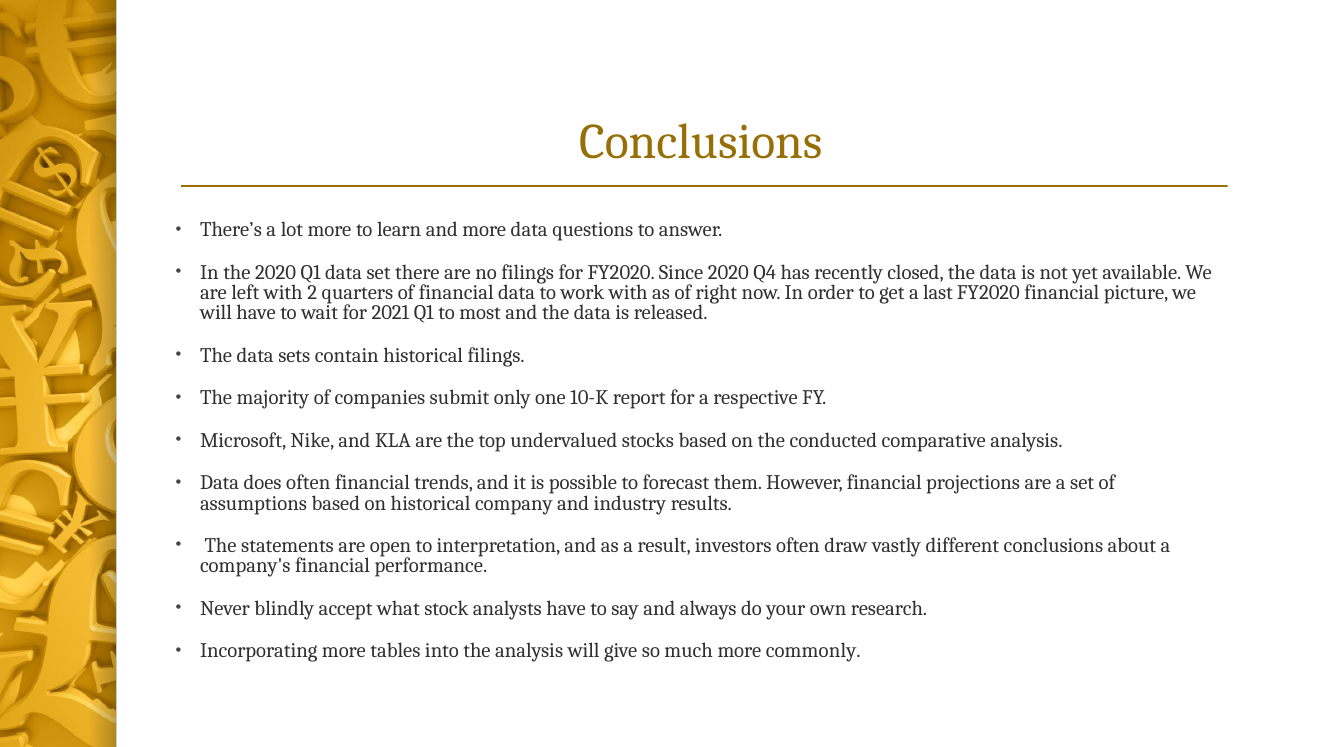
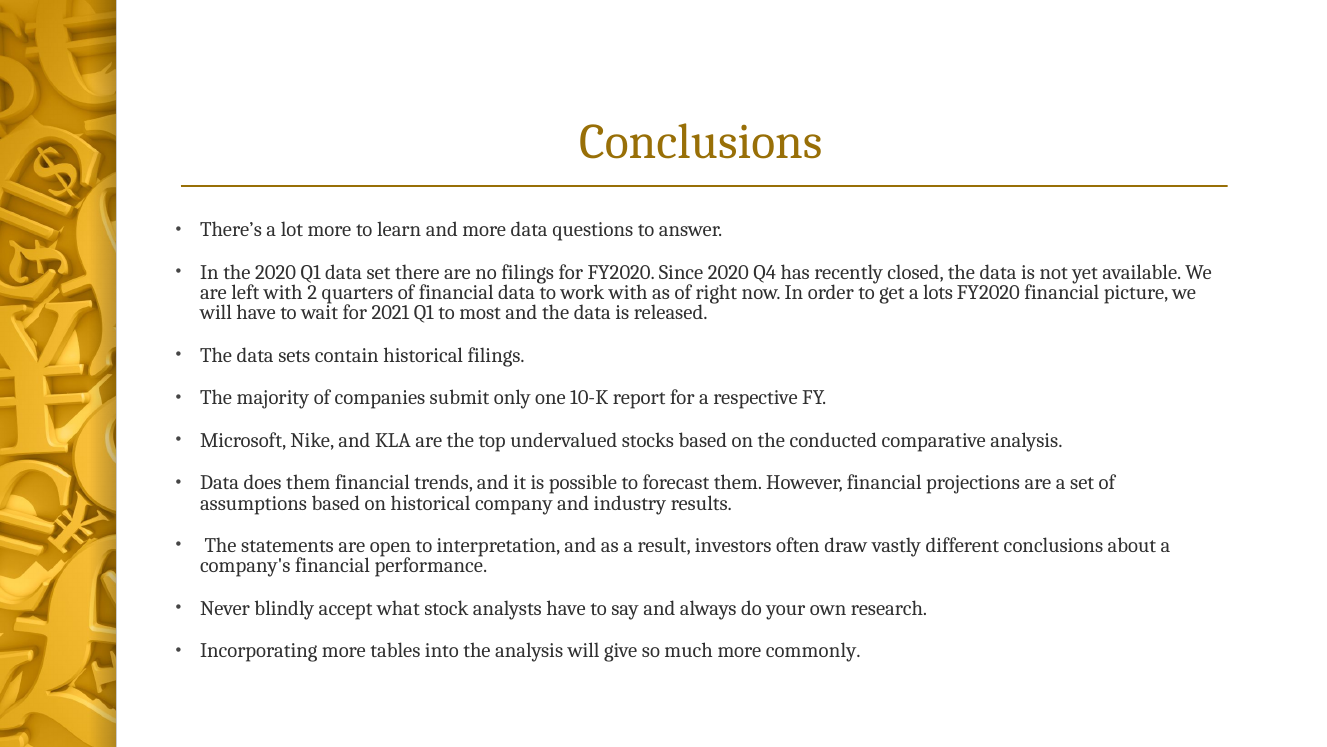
last: last -> lots
does often: often -> them
